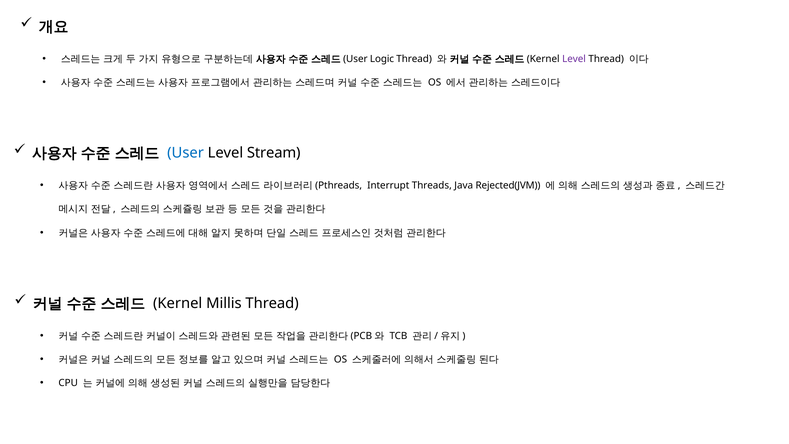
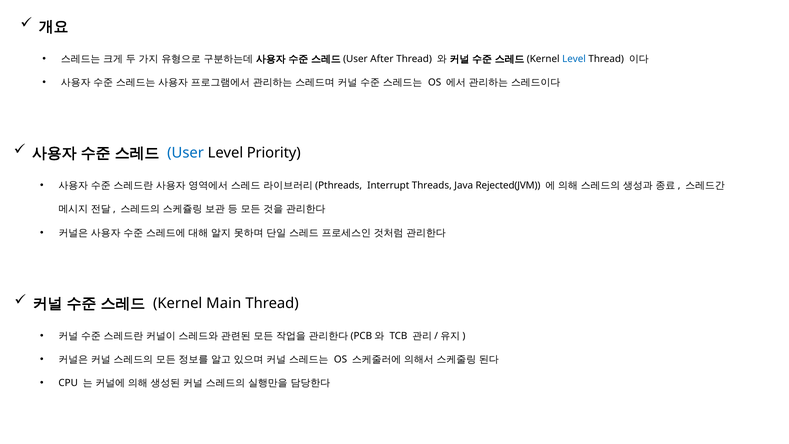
Logic: Logic -> After
Level at (574, 59) colour: purple -> blue
Stream: Stream -> Priority
Millis: Millis -> Main
